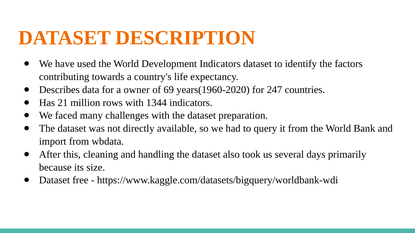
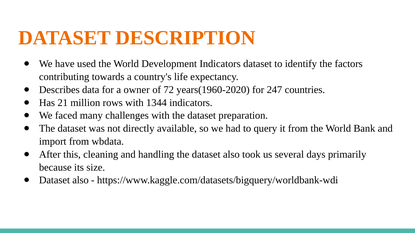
69: 69 -> 72
free at (80, 181): free -> also
